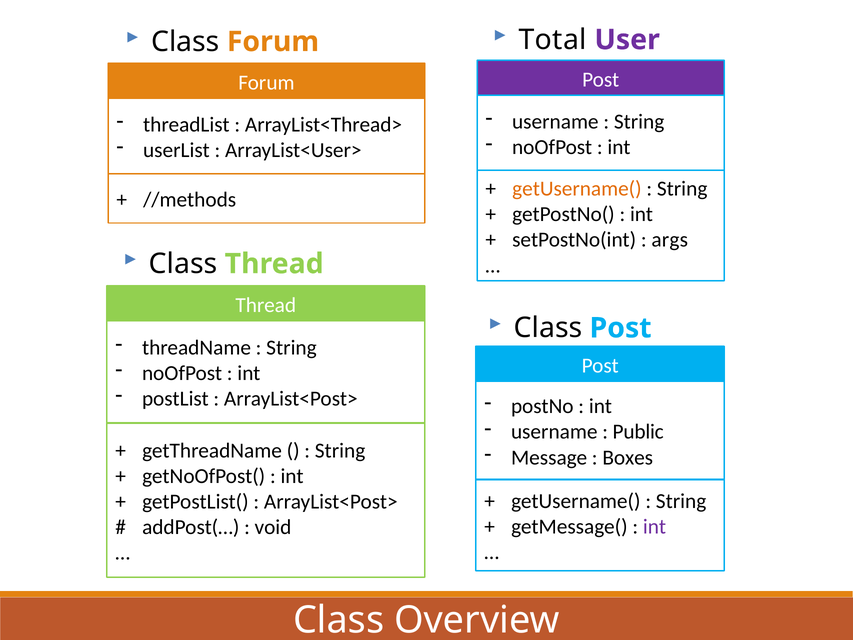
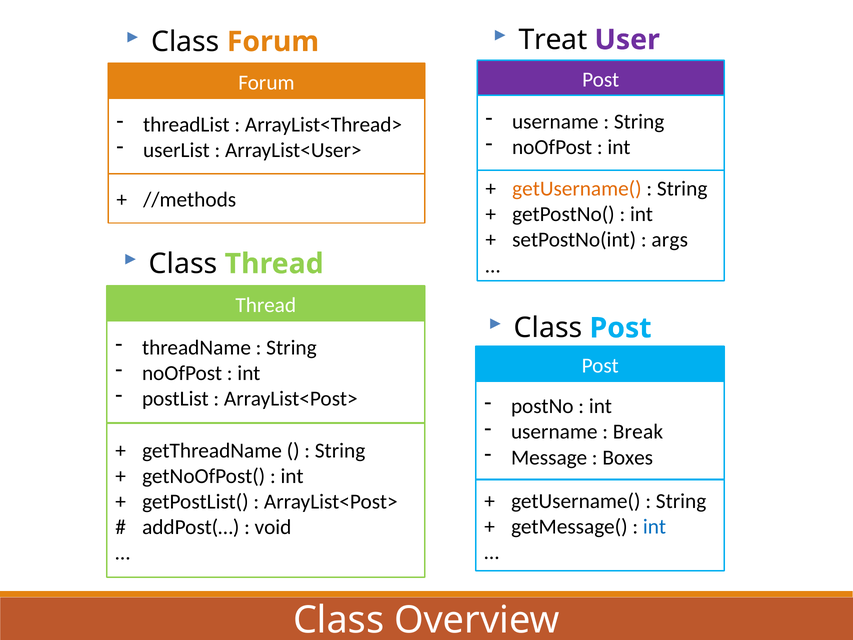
Total: Total -> Treat
Public: Public -> Break
int at (655, 527) colour: purple -> blue
